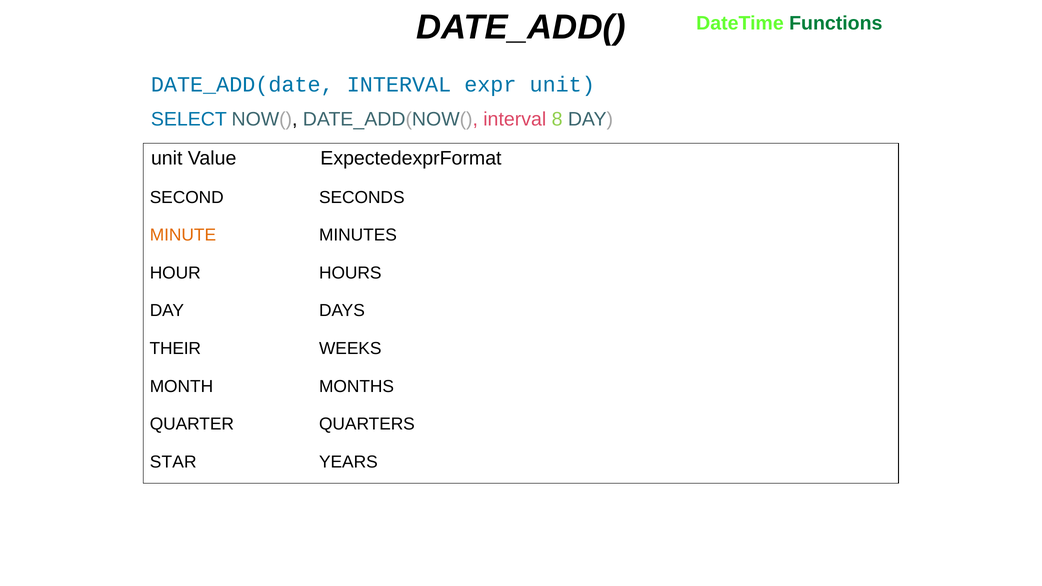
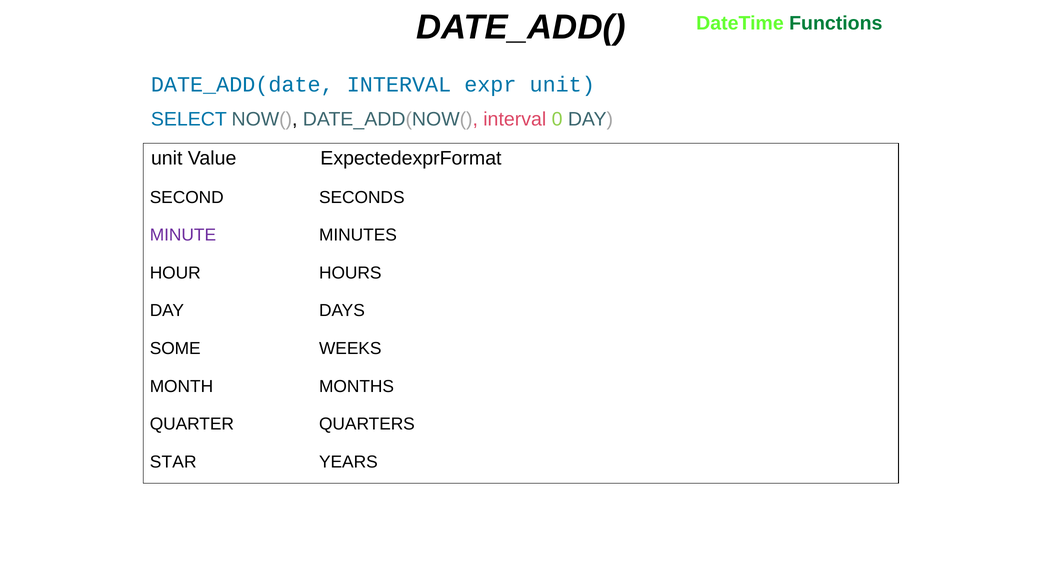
8: 8 -> 0
MINUTE colour: orange -> purple
THEIR: THEIR -> SOME
